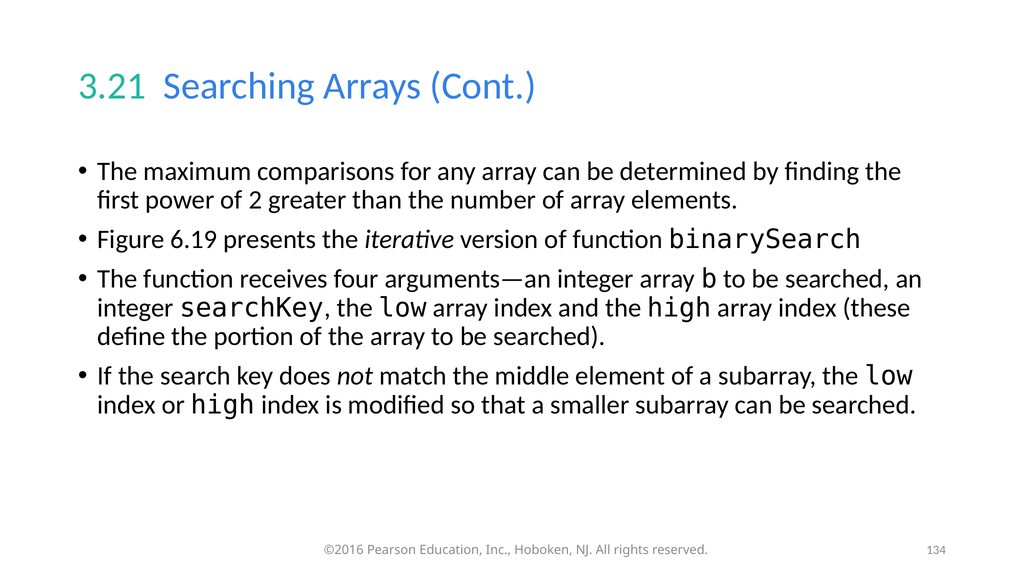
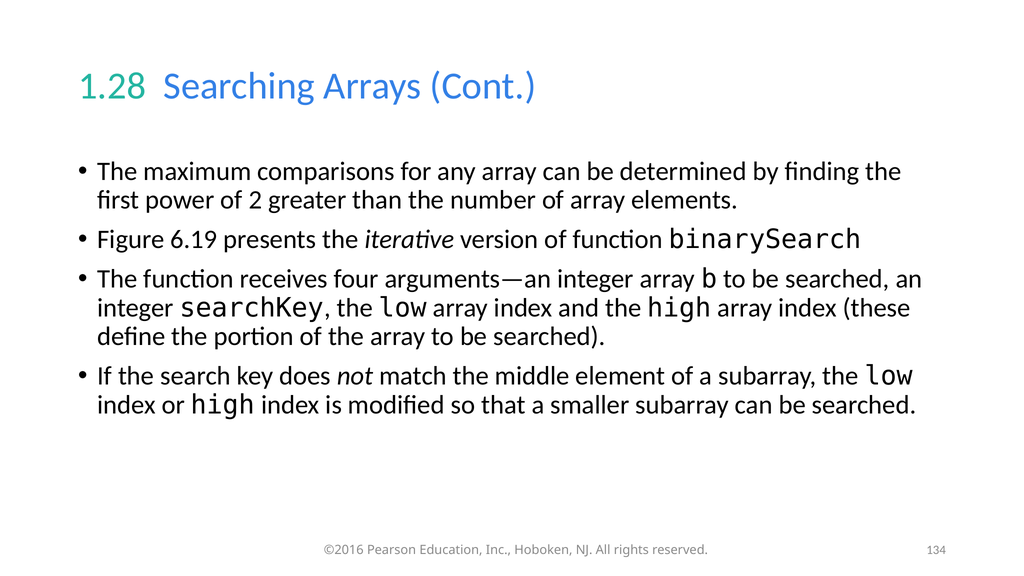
3.21: 3.21 -> 1.28
